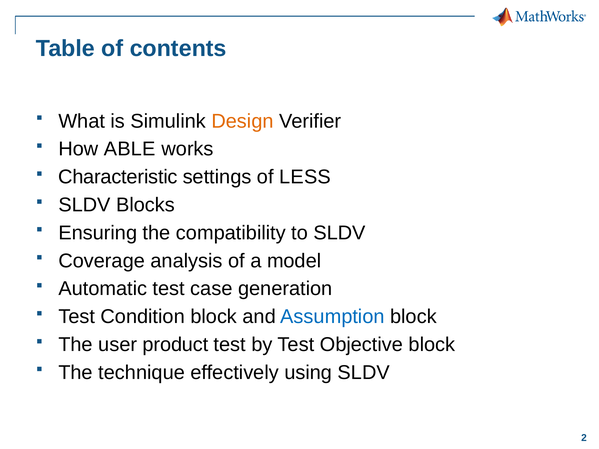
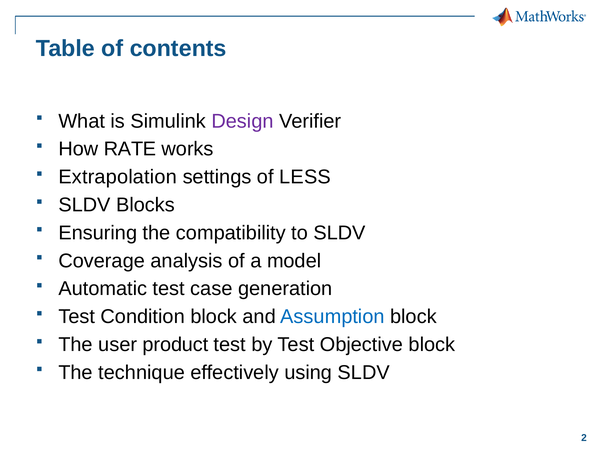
Design colour: orange -> purple
ABLE: ABLE -> RATE
Characteristic: Characteristic -> Extrapolation
